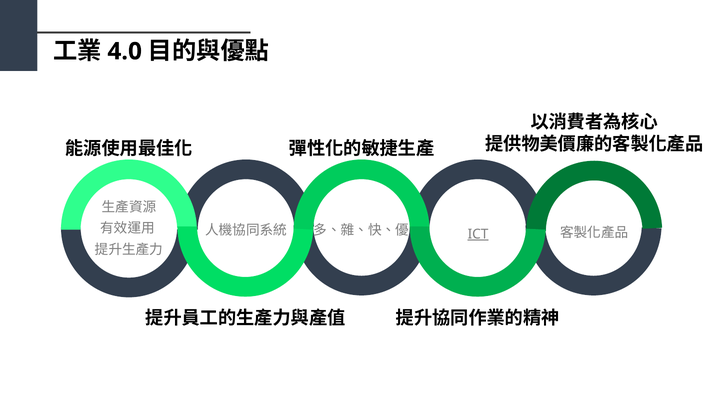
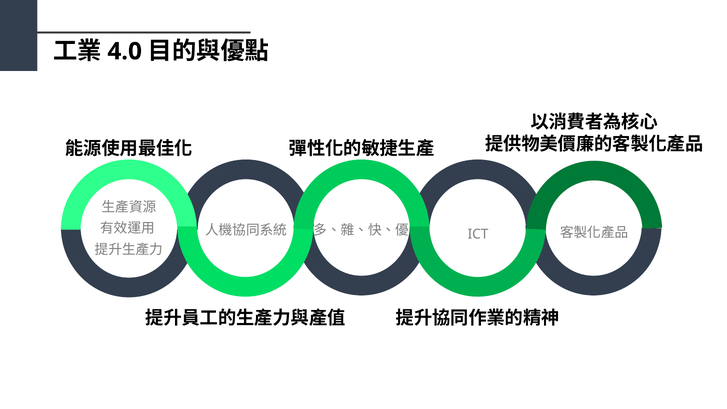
ICT underline: present -> none
